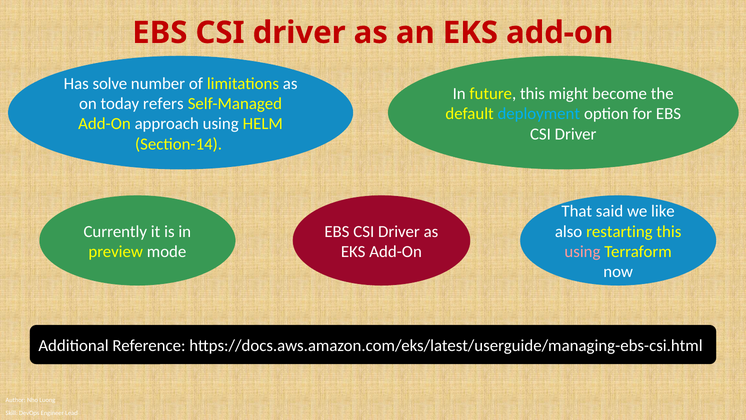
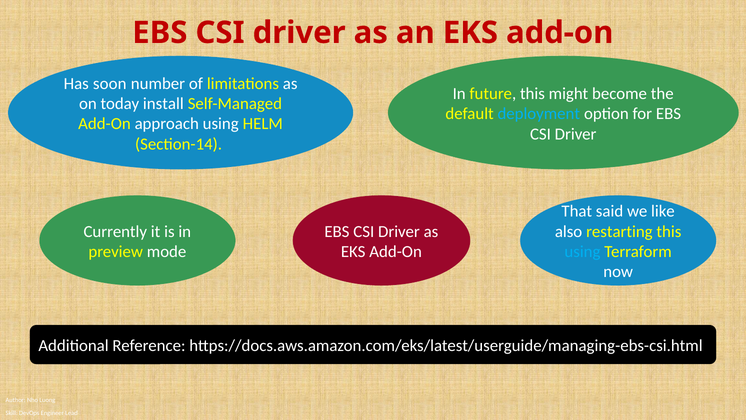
solve: solve -> soon
refers: refers -> install
using at (582, 251) colour: pink -> light blue
